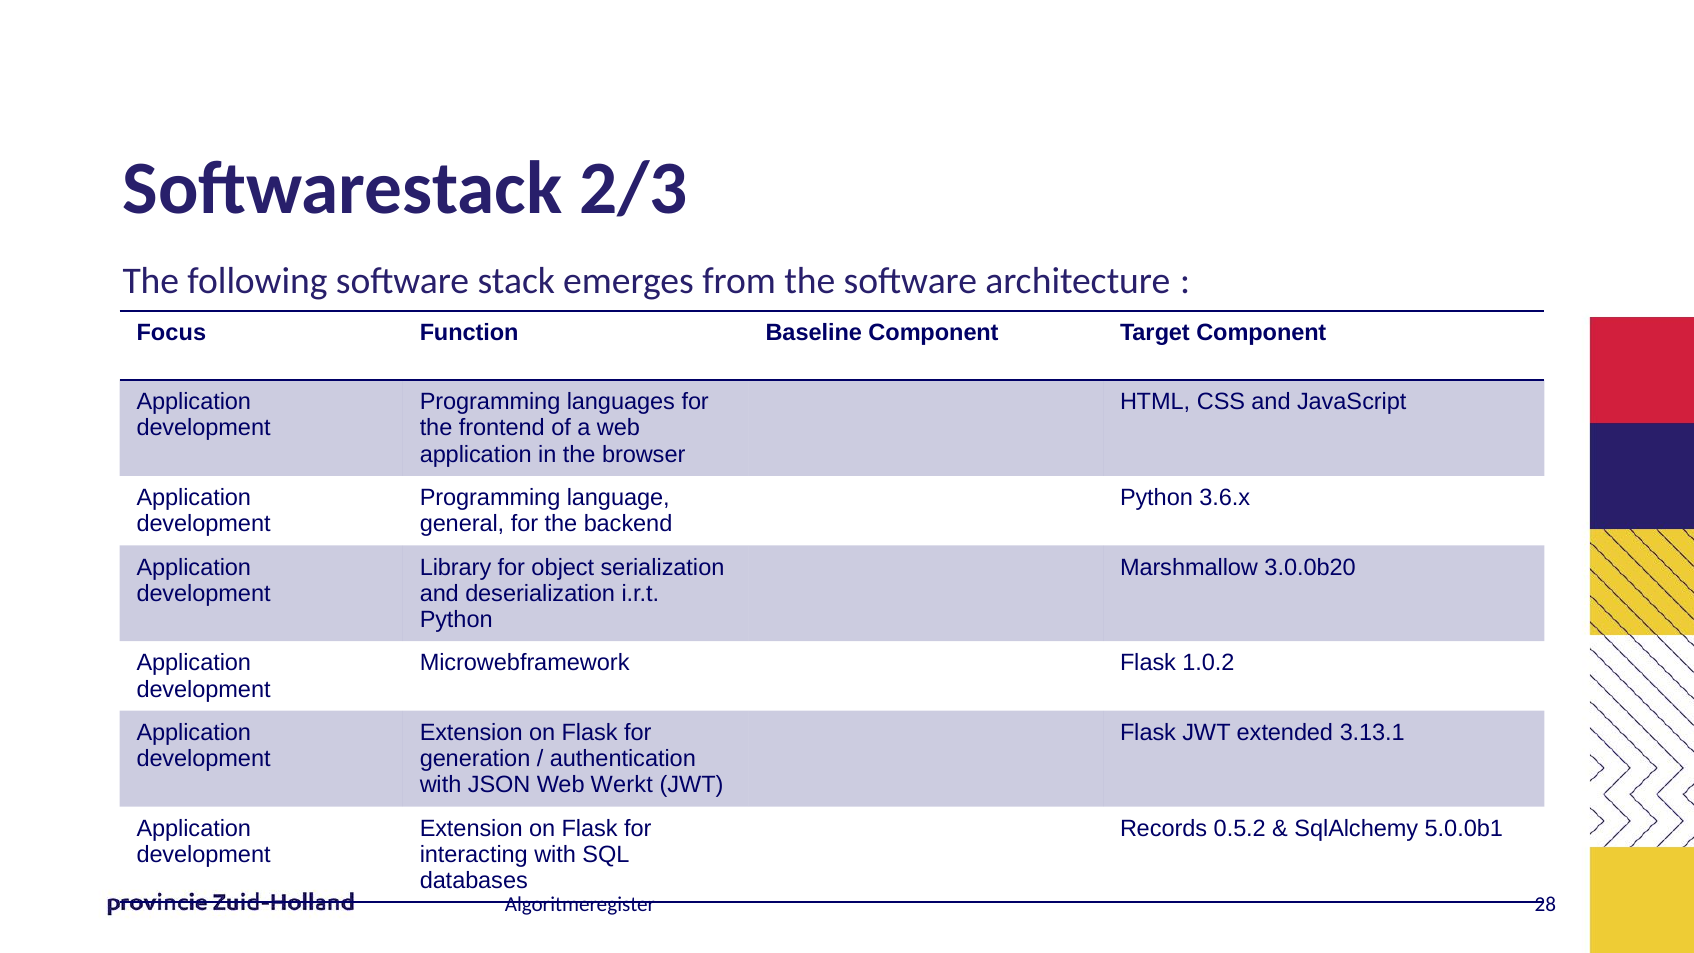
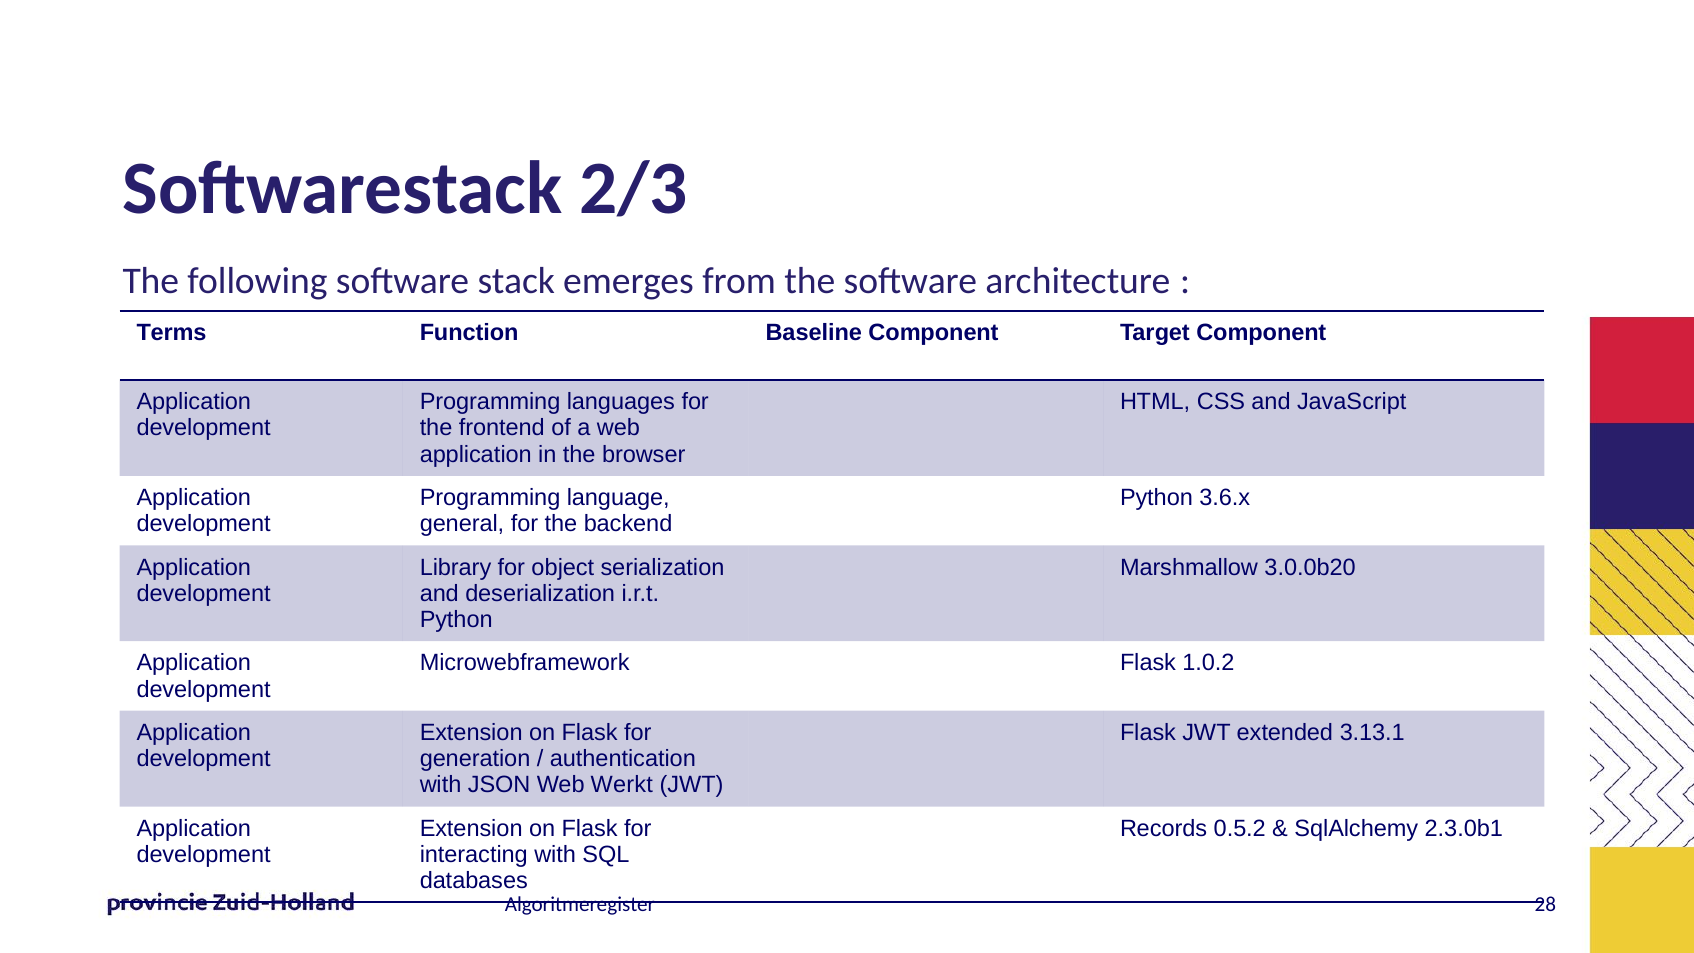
Focus: Focus -> Terms
5.0.0b1: 5.0.0b1 -> 2.3.0b1
